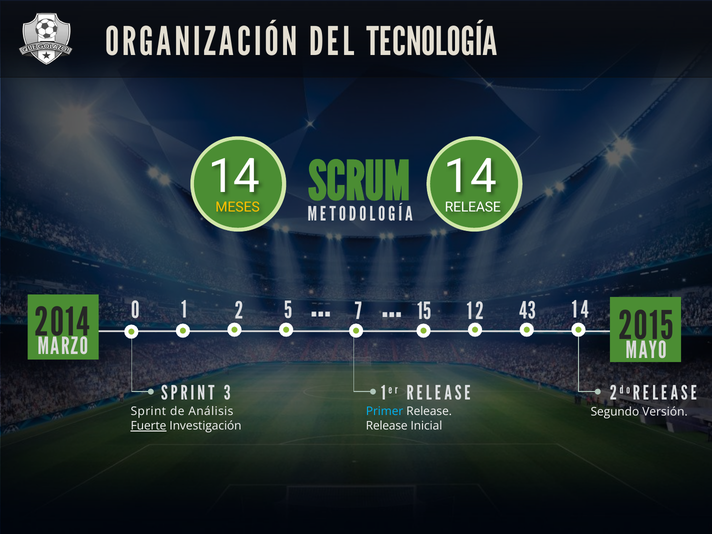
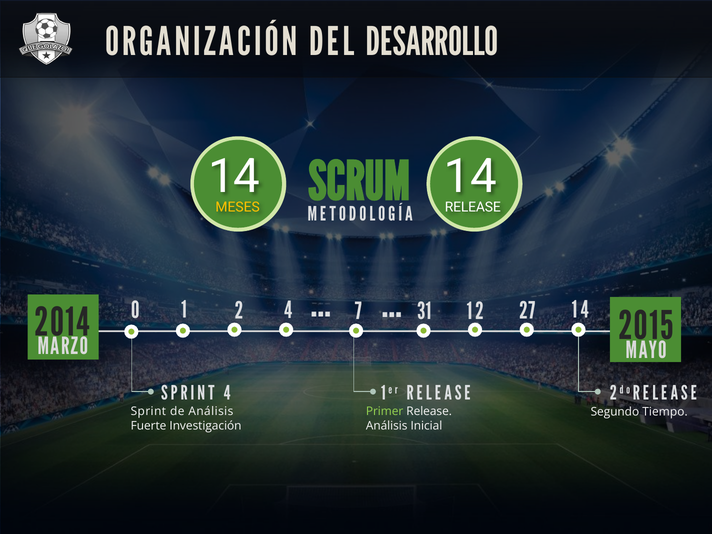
TECNOLOGÍA: TECNOLOGÍA -> DESARROLLO
2 5: 5 -> 4
15: 15 -> 31
43: 43 -> 27
SPRINT 3: 3 -> 4
Primer colour: light blue -> light green
Versión: Versión -> Tiempo
Fuerte underline: present -> none
Release at (387, 426): Release -> Análisis
